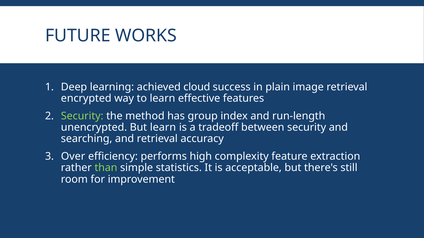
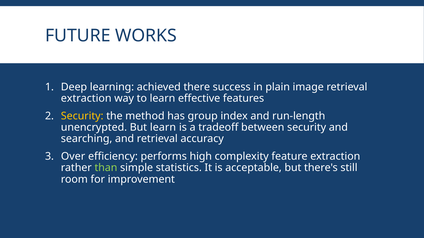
cloud: cloud -> there
encrypted at (86, 99): encrypted -> extraction
Security at (82, 116) colour: light green -> yellow
